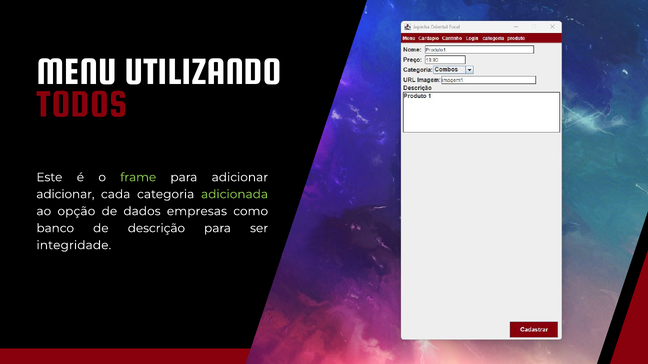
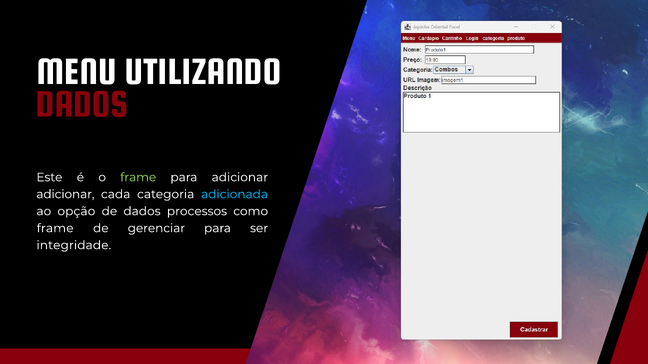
TODOS at (82, 104): TODOS -> DADOS
adicionada colour: light green -> light blue
empresas: empresas -> processos
banco at (55, 229): banco -> frame
descrição: descrição -> gerenciar
